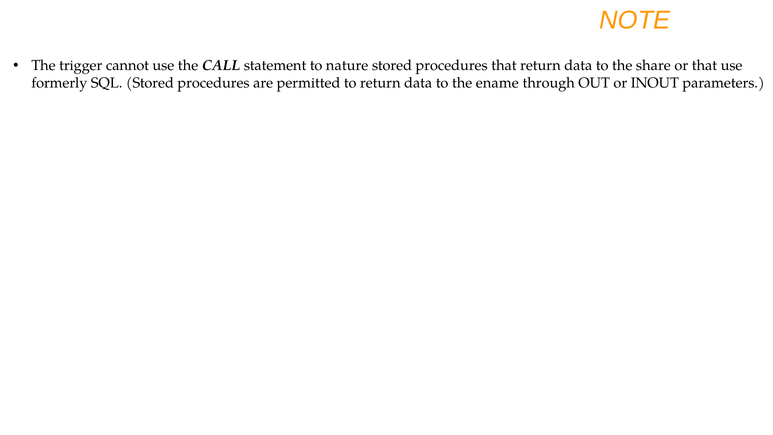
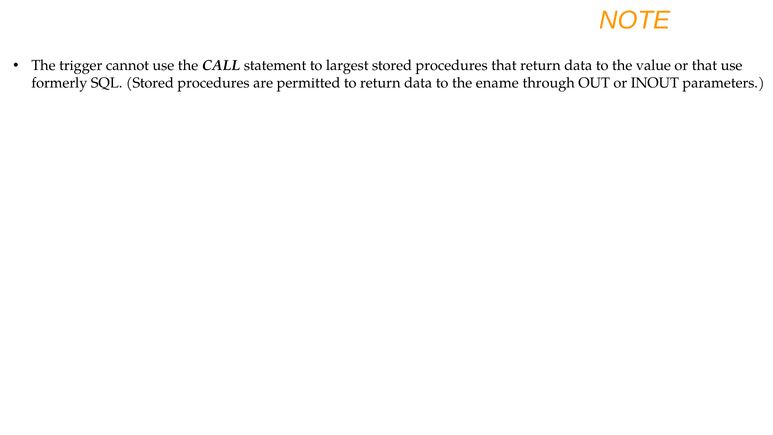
nature: nature -> largest
share: share -> value
